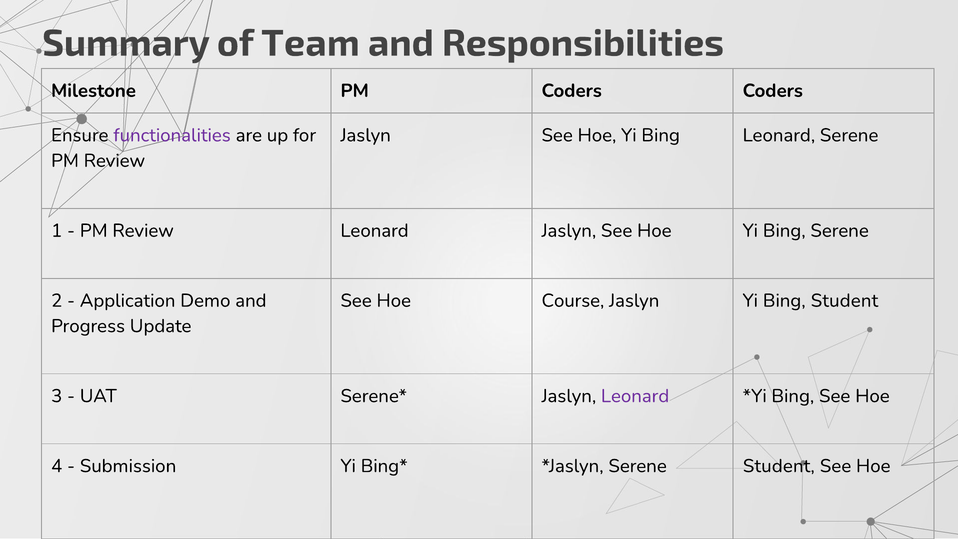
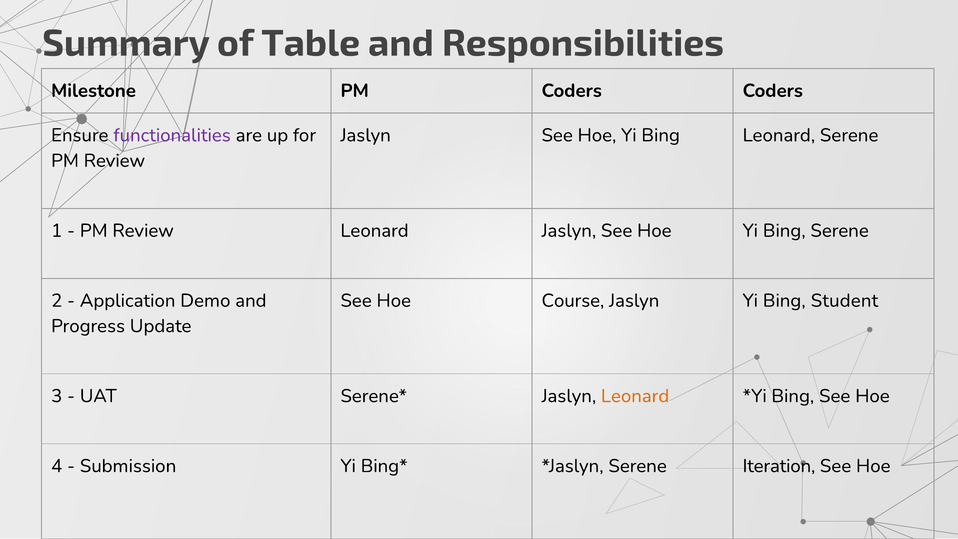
Team: Team -> Table
Leonard at (635, 396) colour: purple -> orange
Serene Student: Student -> Iteration
